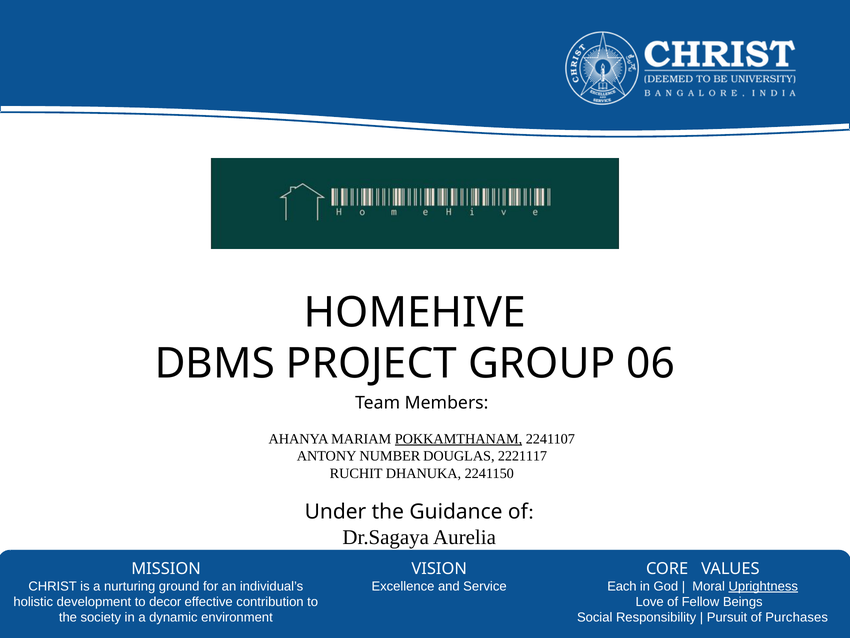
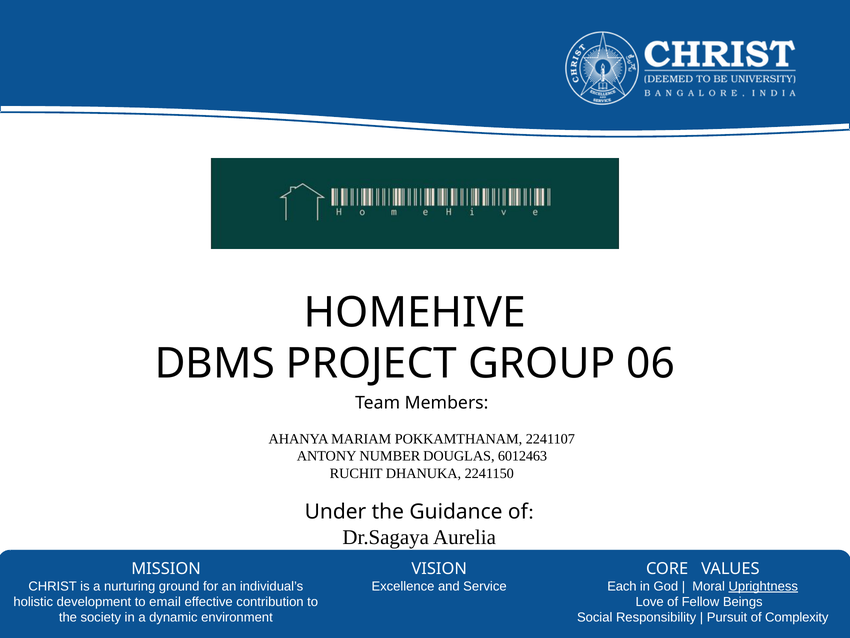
POKKAMTHANAM underline: present -> none
2221117: 2221117 -> 6012463
decor: decor -> email
Purchases: Purchases -> Complexity
